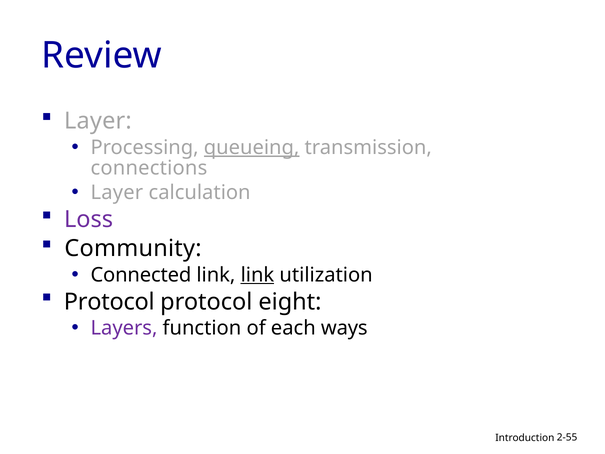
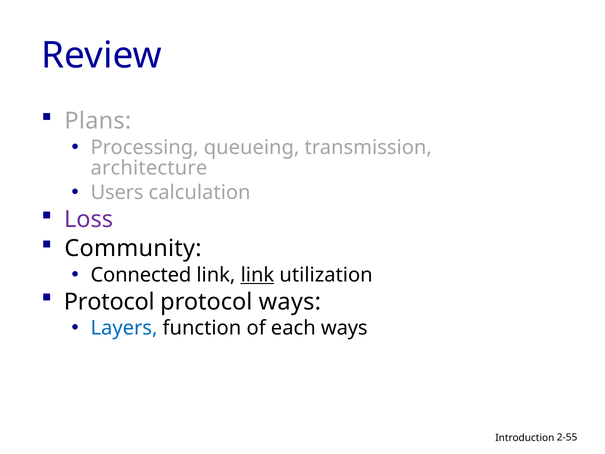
Layer at (98, 121): Layer -> Plans
queueing underline: present -> none
connections: connections -> architecture
Layer at (117, 193): Layer -> Users
protocol eight: eight -> ways
Layers colour: purple -> blue
